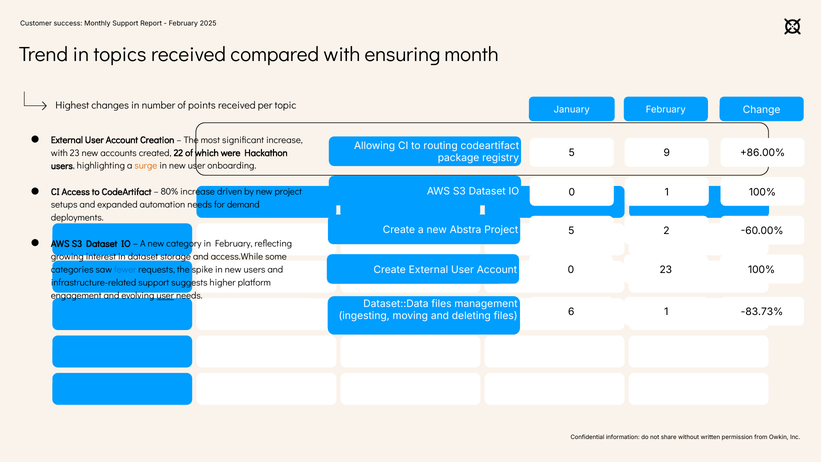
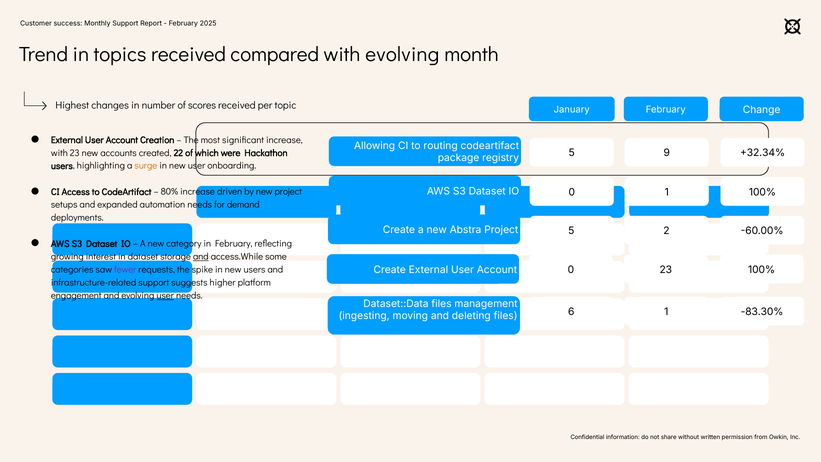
with ensuring: ensuring -> evolving
points: points -> scores
+86.00%: +86.00% -> +32.34%
and at (201, 257) underline: none -> present
fewer colour: blue -> purple
-83.73%: -83.73% -> -83.30%
